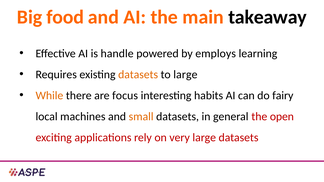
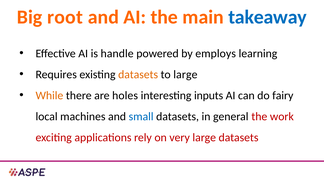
food: food -> root
takeaway colour: black -> blue
focus: focus -> holes
habits: habits -> inputs
small colour: orange -> blue
open: open -> work
